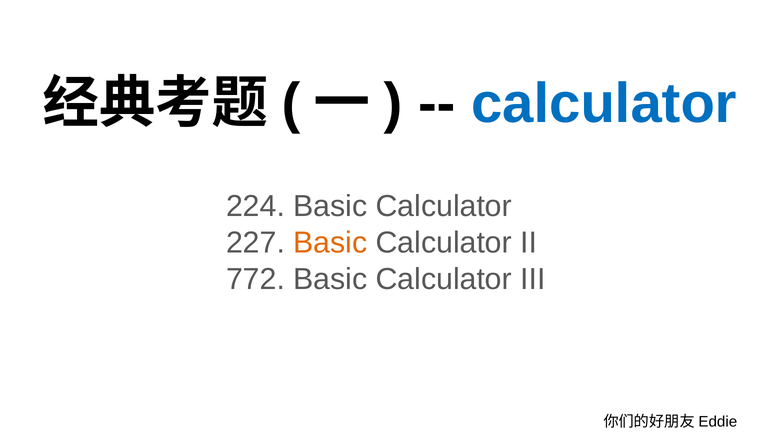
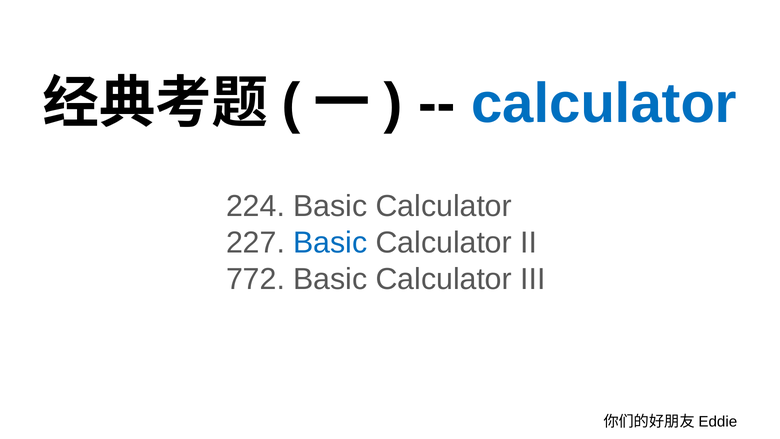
Basic at (330, 243) colour: orange -> blue
